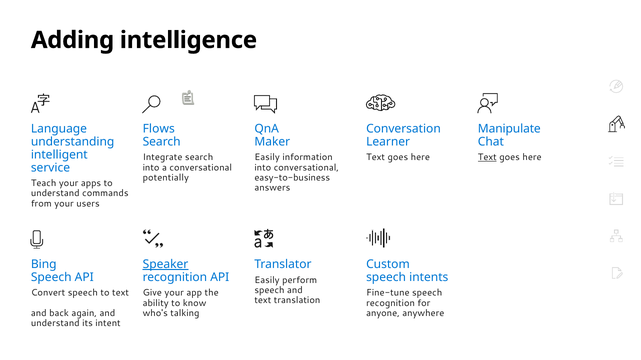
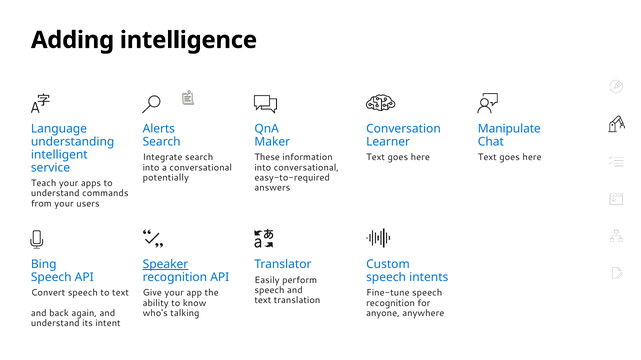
Flows: Flows -> Alerts
Easily at (267, 158): Easily -> These
Text at (487, 158) underline: present -> none
easy-to-business: easy-to-business -> easy-to-required
